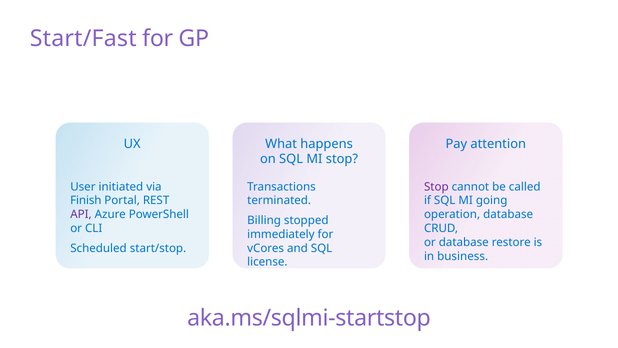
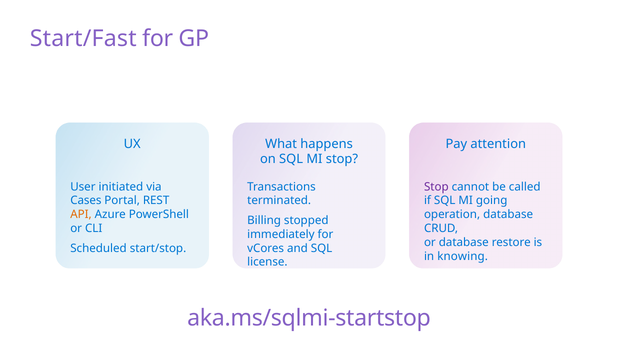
Finish: Finish -> Cases
API colour: purple -> orange
business: business -> knowing
